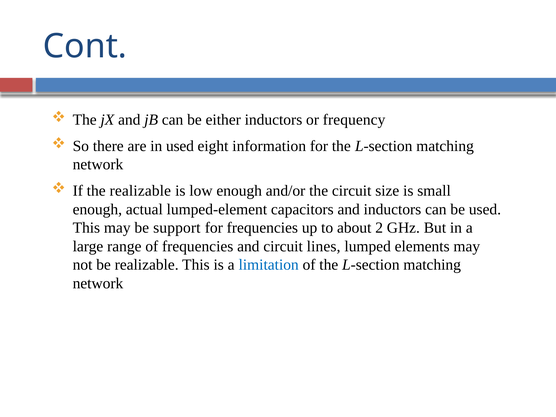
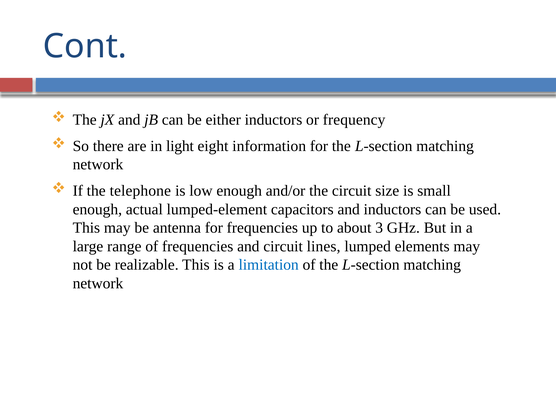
in used: used -> light
the realizable: realizable -> telephone
support: support -> antenna
2: 2 -> 3
